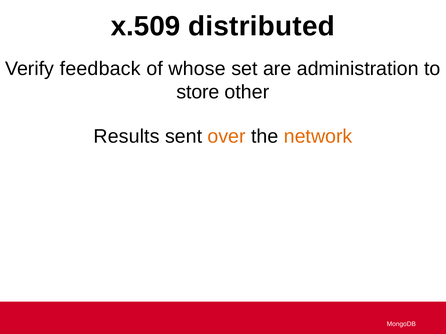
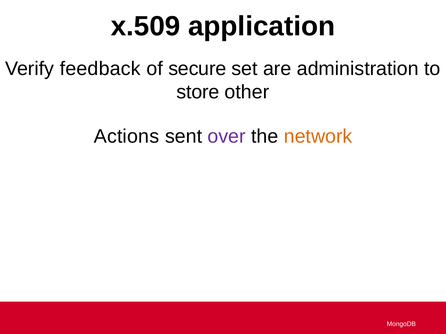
distributed: distributed -> application
whose: whose -> secure
Results: Results -> Actions
over colour: orange -> purple
